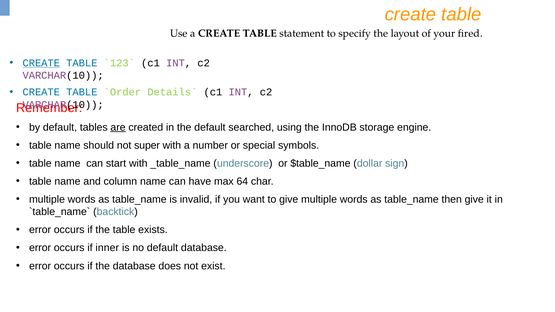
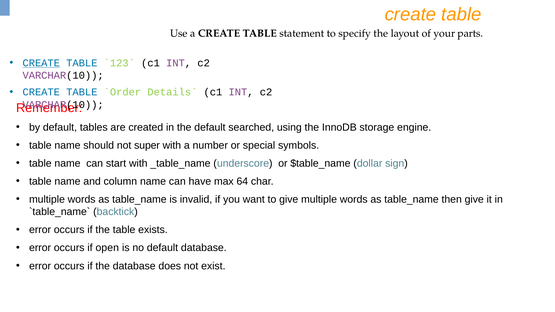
fired: fired -> parts
are underline: present -> none
inner: inner -> open
